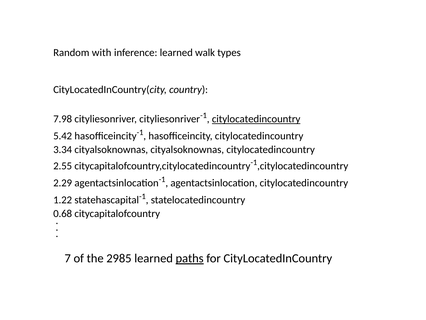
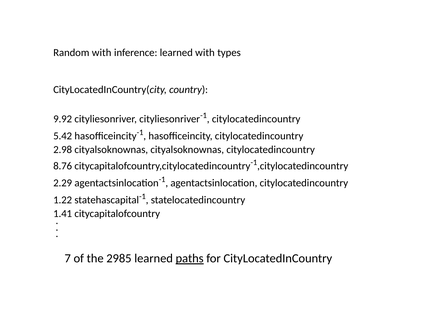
learned walk: walk -> with
7.98: 7.98 -> 9.92
citylocatedincountry at (256, 119) underline: present -> none
3.34: 3.34 -> 2.98
2.55: 2.55 -> 8.76
0.68: 0.68 -> 1.41
